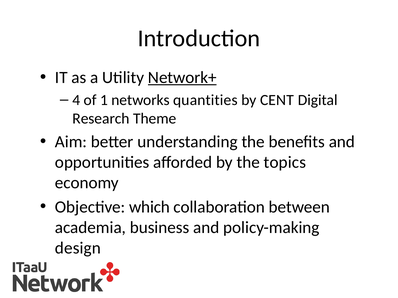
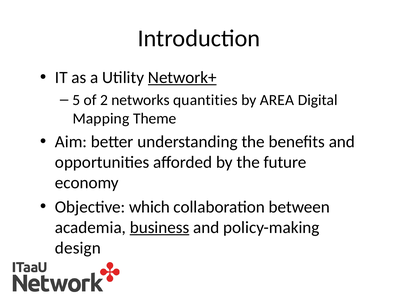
4: 4 -> 5
1: 1 -> 2
CENT: CENT -> AREA
Research: Research -> Mapping
topics: topics -> future
business underline: none -> present
